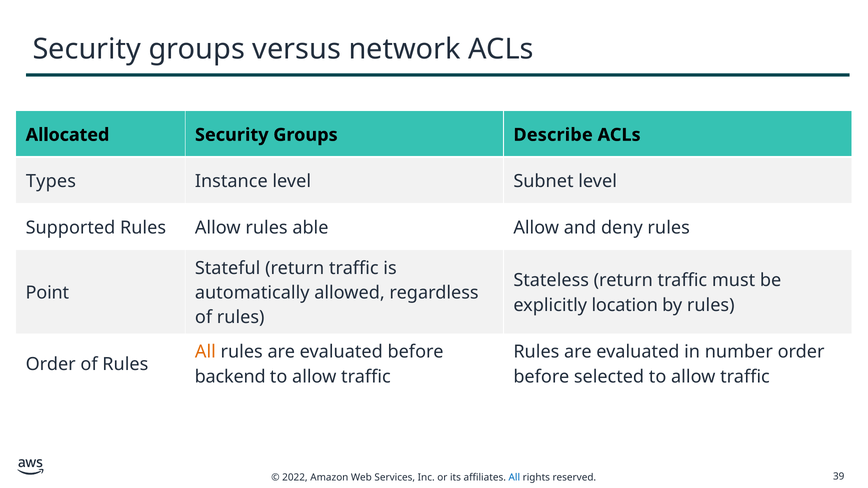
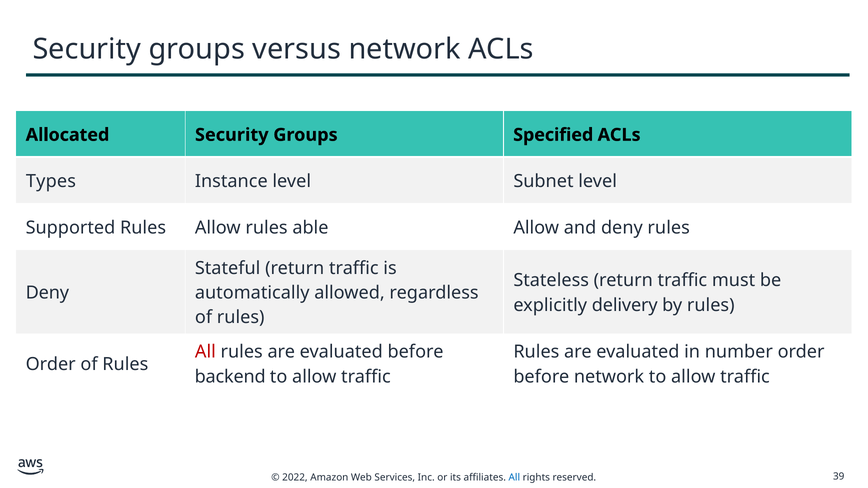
Describe: Describe -> Specified
Point at (47, 293): Point -> Deny
location: location -> delivery
All at (205, 352) colour: orange -> red
before selected: selected -> network
